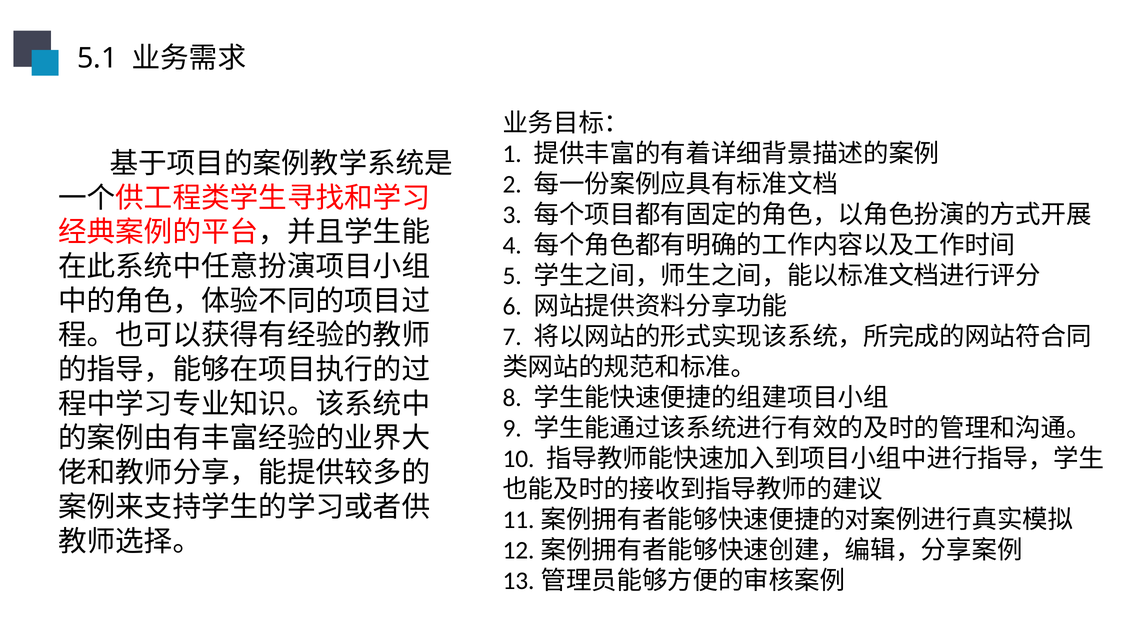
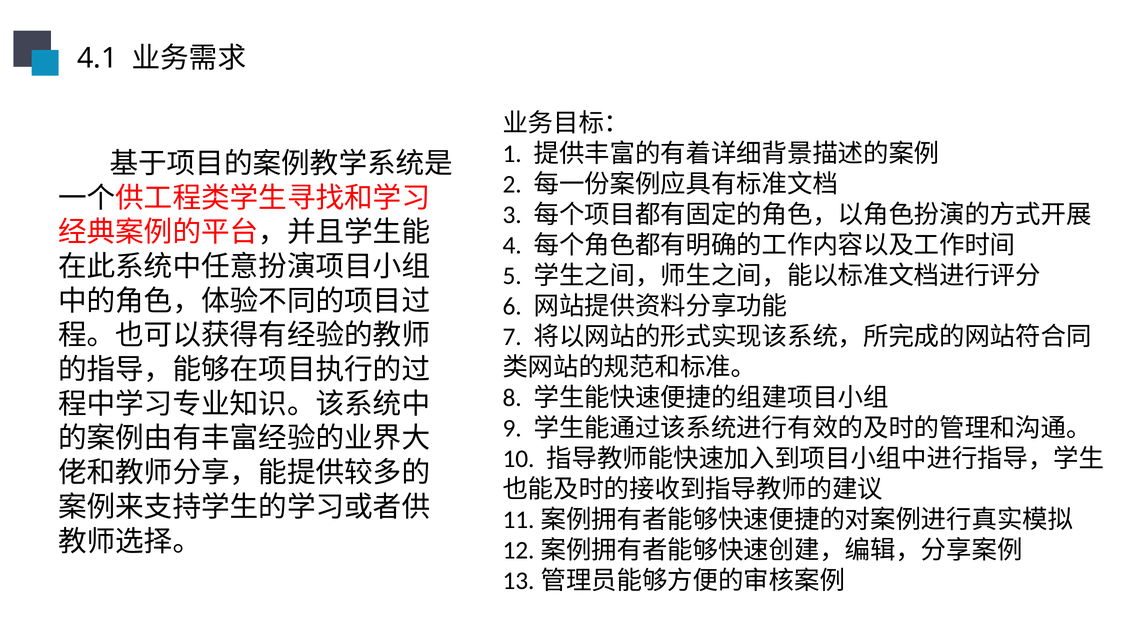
5.1: 5.1 -> 4.1
